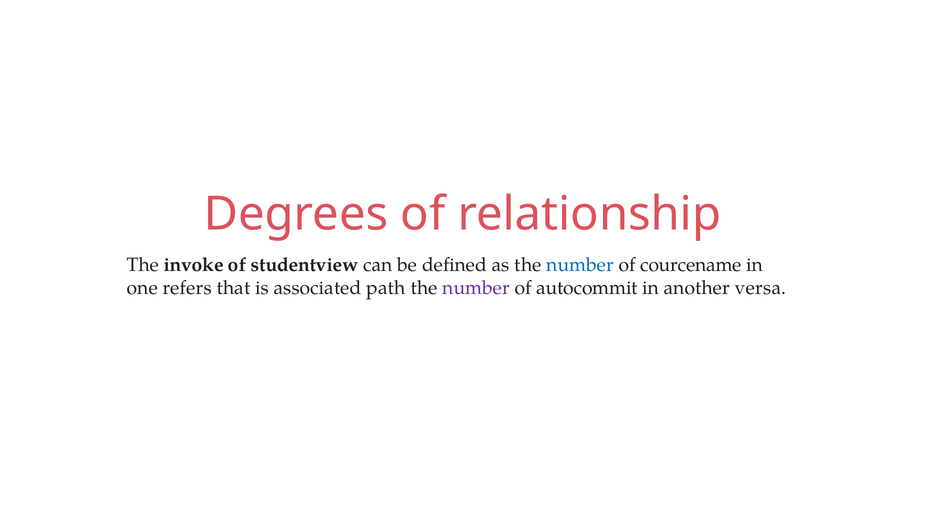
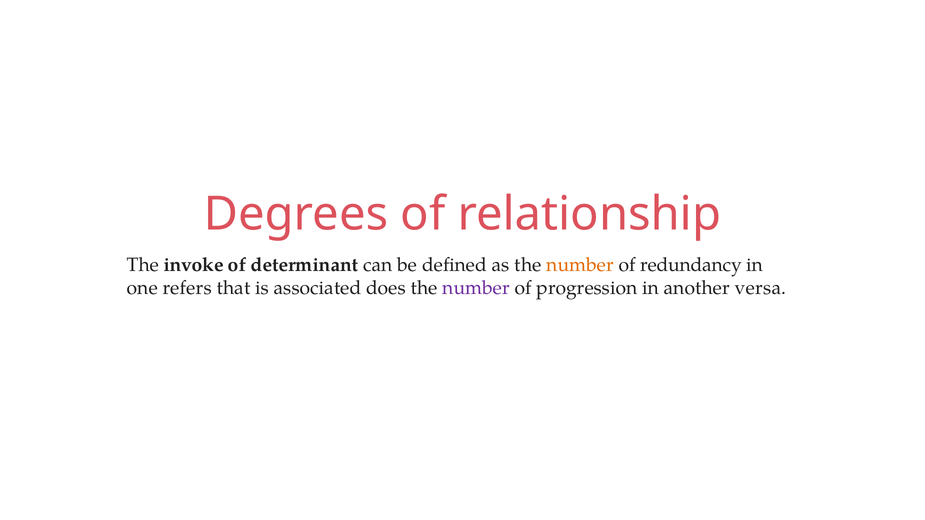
studentview: studentview -> determinant
number at (580, 265) colour: blue -> orange
courcename: courcename -> redundancy
path: path -> does
autocommit: autocommit -> progression
